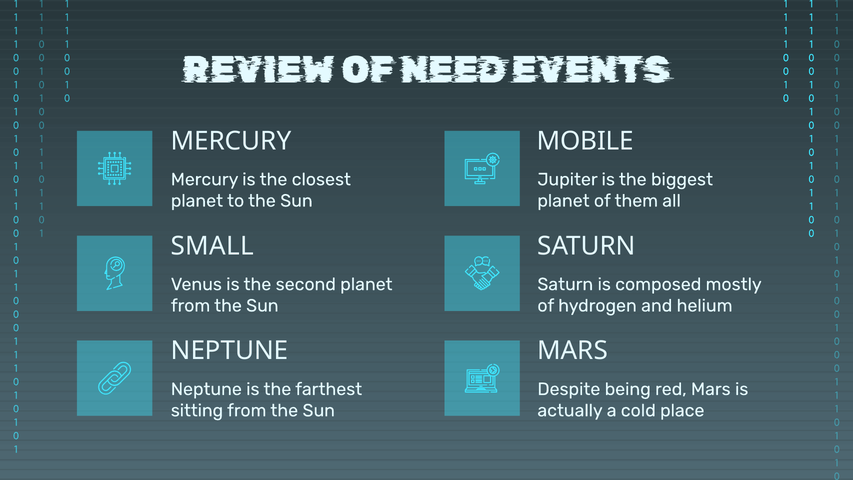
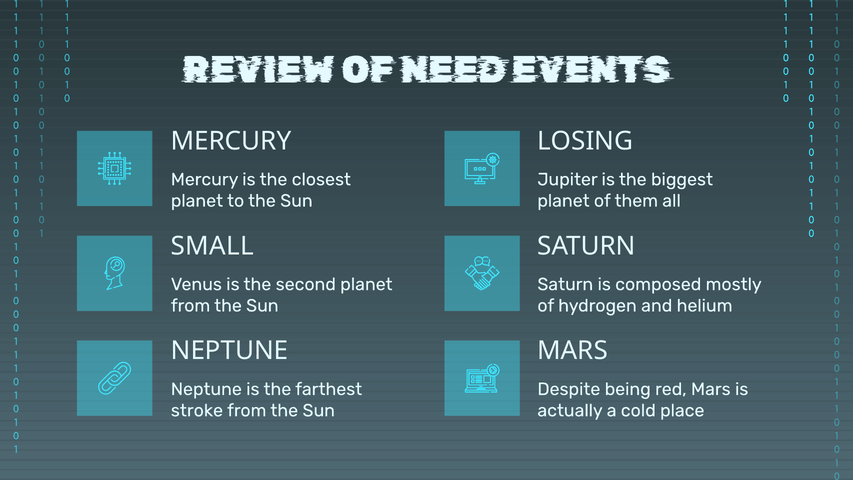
MOBILE: MOBILE -> LOSING
sitting: sitting -> stroke
